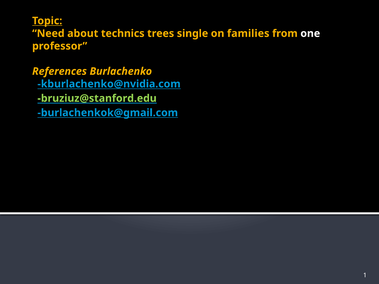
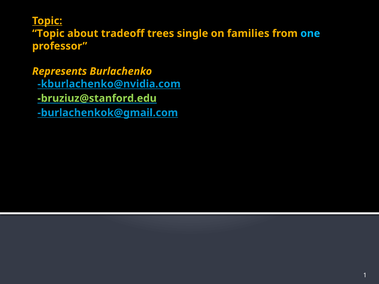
Need at (48, 33): Need -> Topic
technics: technics -> tradeoff
one colour: white -> light blue
References: References -> Represents
